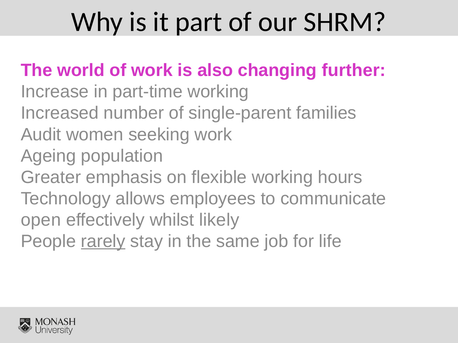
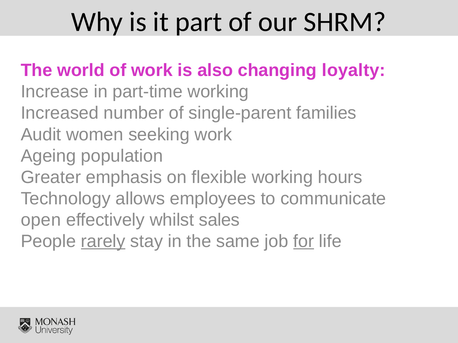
further: further -> loyalty
likely: likely -> sales
for underline: none -> present
